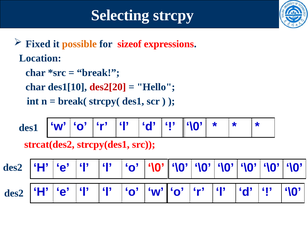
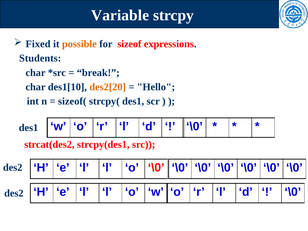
Selecting: Selecting -> Variable
Location: Location -> Students
des2[20 colour: red -> orange
break(: break( -> sizeof(
